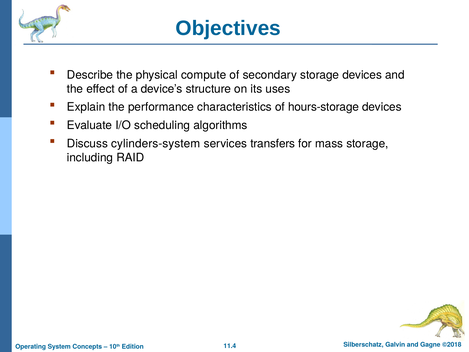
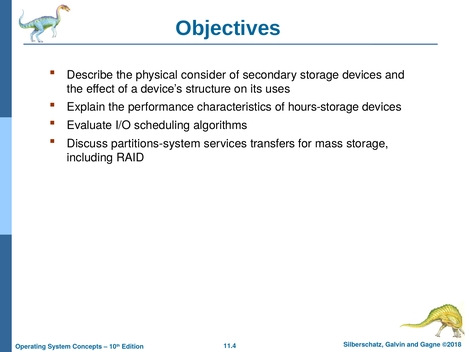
compute: compute -> consider
cylinders-system: cylinders-system -> partitions-system
